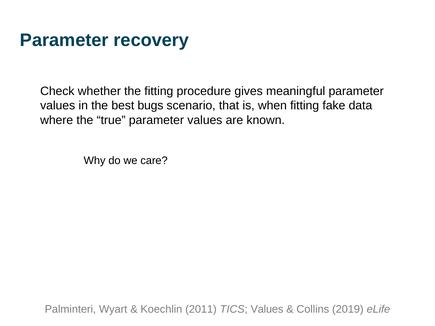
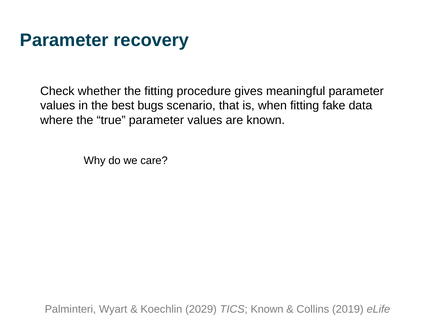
2011: 2011 -> 2029
TICS Values: Values -> Known
